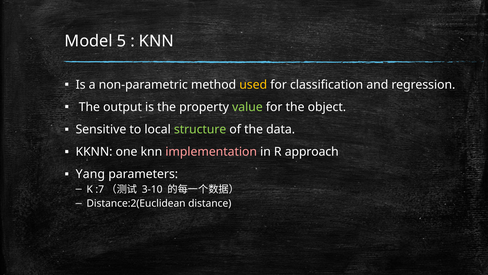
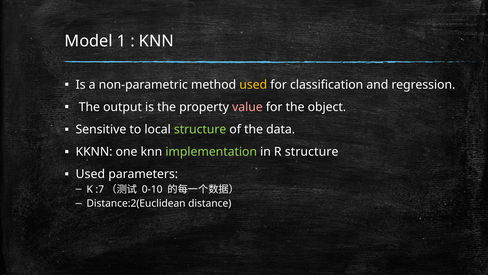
5: 5 -> 1
value colour: light green -> pink
implementation colour: pink -> light green
R approach: approach -> structure
Yang at (90, 174): Yang -> Used
3-10: 3-10 -> 0-10
